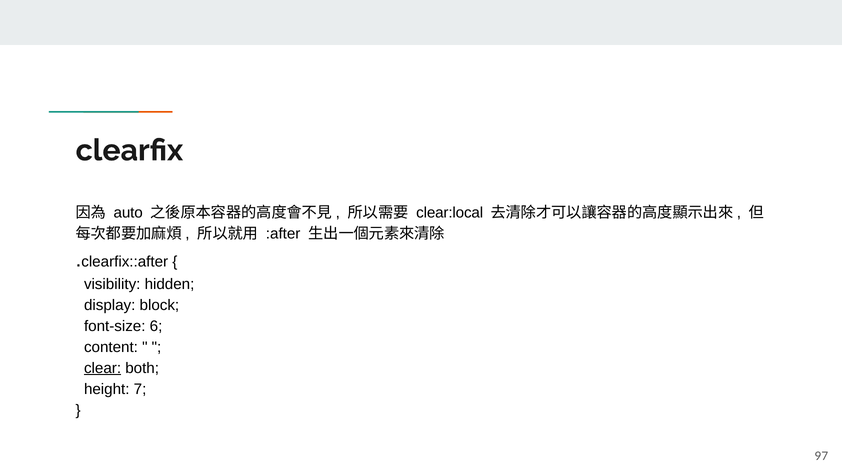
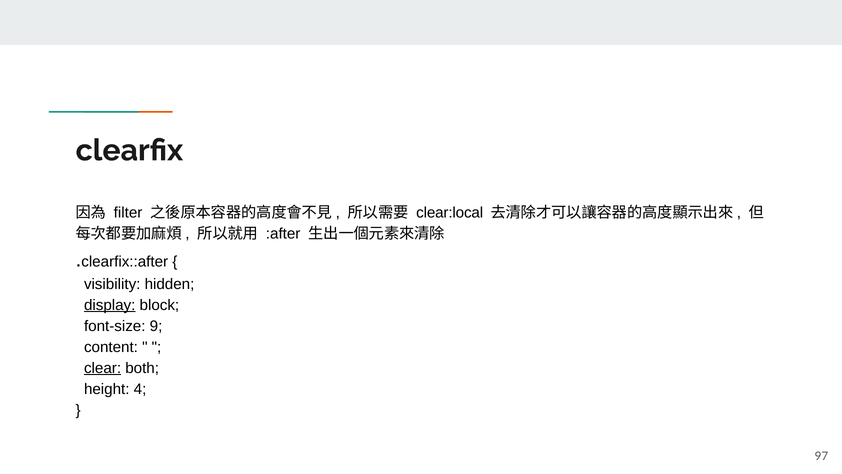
auto: auto -> filter
display underline: none -> present
6: 6 -> 9
7: 7 -> 4
